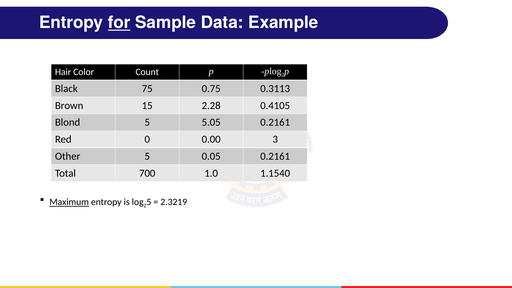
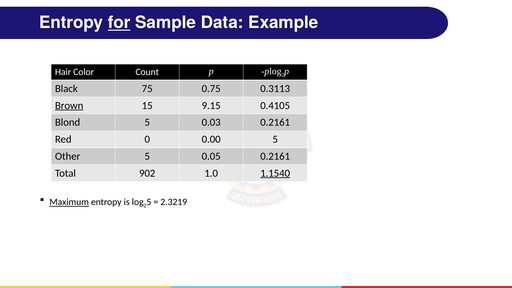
Brown underline: none -> present
2.28: 2.28 -> 9.15
5.05: 5.05 -> 0.03
0.00 3: 3 -> 5
700: 700 -> 902
1.1540 underline: none -> present
